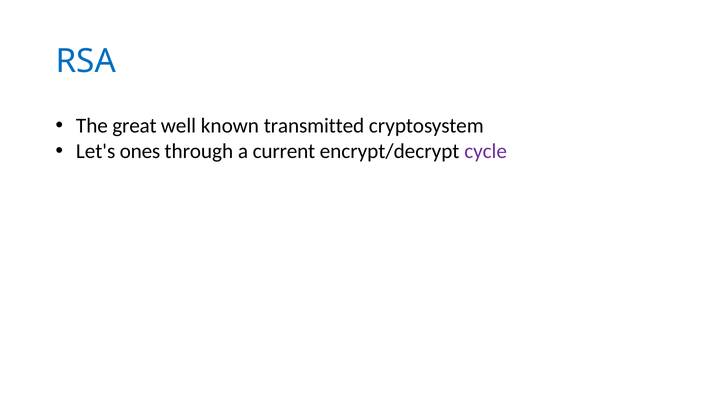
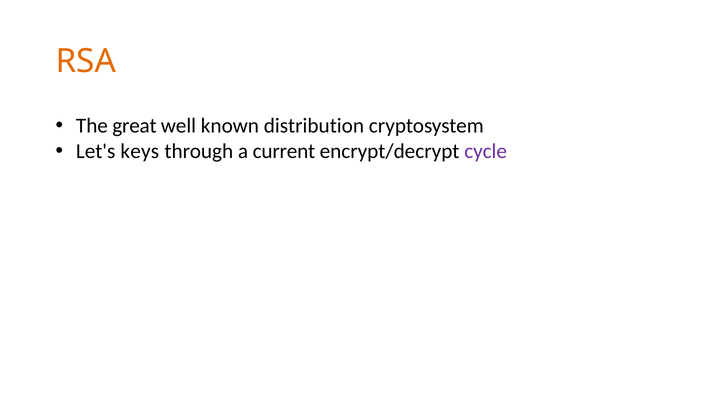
RSA colour: blue -> orange
transmitted: transmitted -> distribution
ones: ones -> keys
